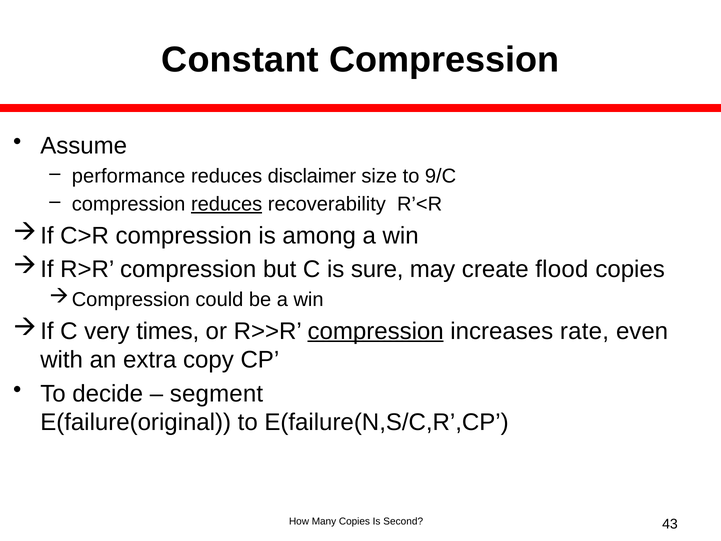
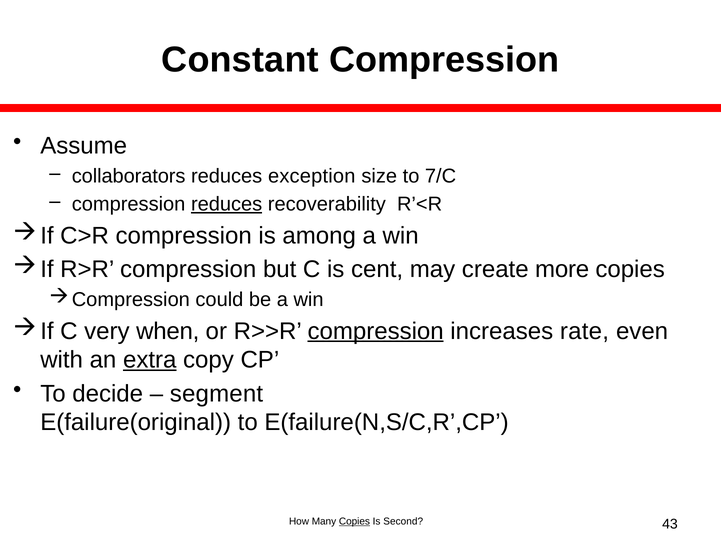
performance: performance -> collaborators
disclaimer: disclaimer -> exception
9/C: 9/C -> 7/C
sure: sure -> cent
flood: flood -> more
times: times -> when
extra underline: none -> present
Copies at (354, 521) underline: none -> present
